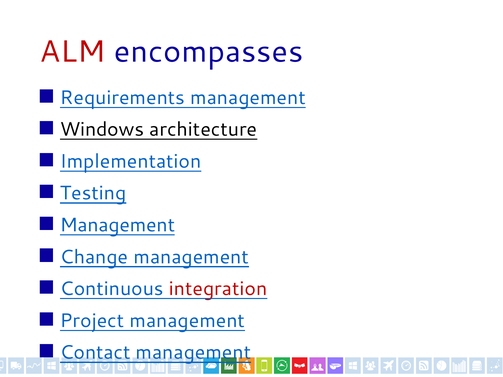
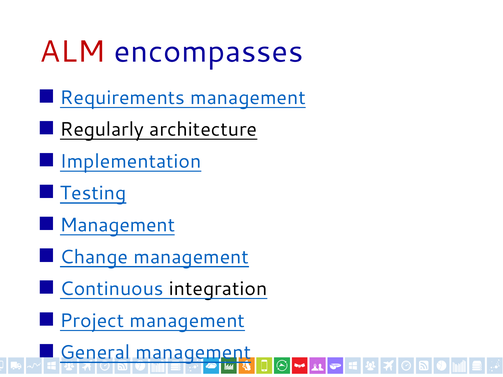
Windows: Windows -> Regularly
integration colour: red -> black
Contact: Contact -> General
